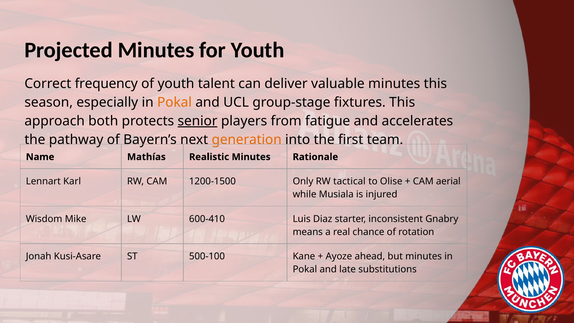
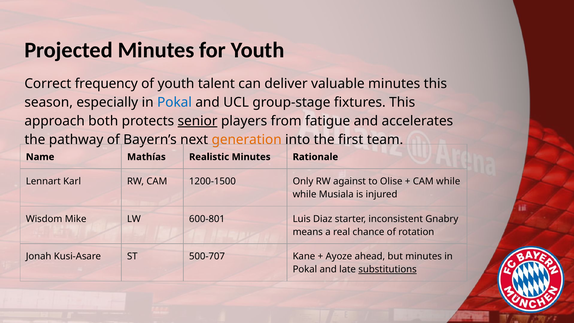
Pokal at (174, 102) colour: orange -> blue
tactical: tactical -> against
CAM aerial: aerial -> while
600-410: 600-410 -> 600-801
500-100: 500-100 -> 500-707
substitutions underline: none -> present
